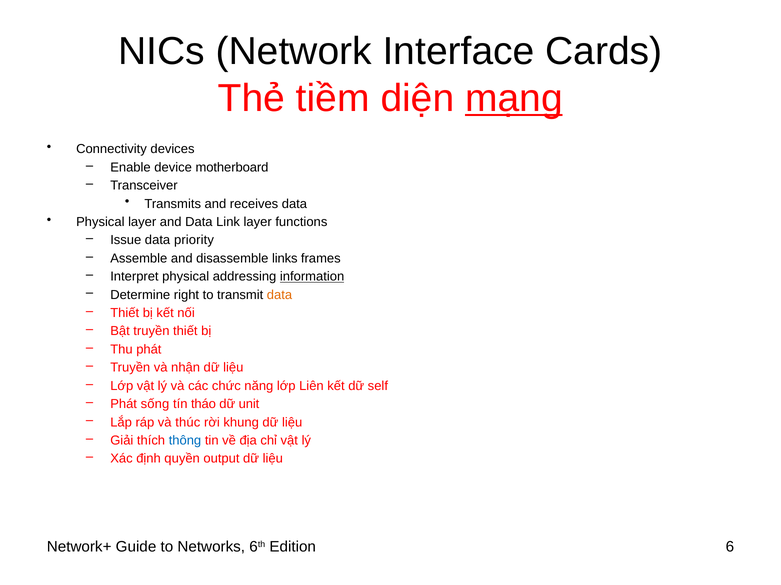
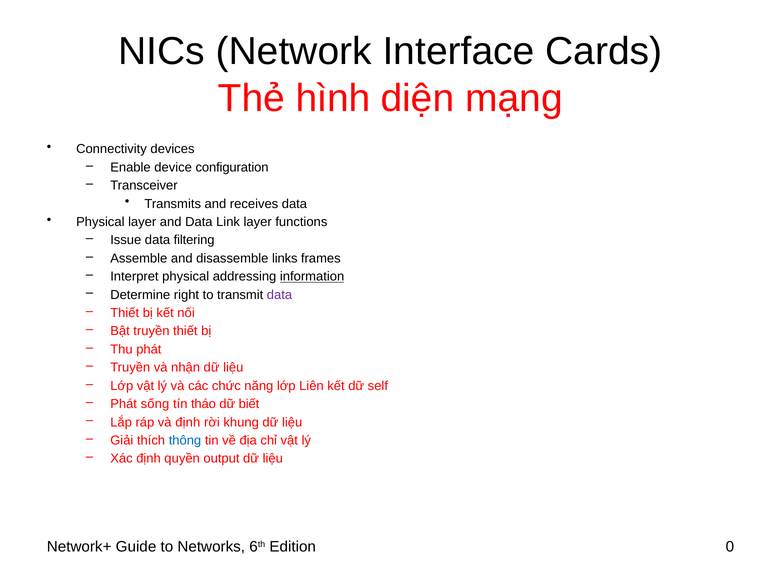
tiềm: tiềm -> hình
mạng underline: present -> none
motherboard: motherboard -> configuration
priority: priority -> filtering
data at (280, 295) colour: orange -> purple
unit: unit -> biết
và thúc: thúc -> định
6: 6 -> 0
